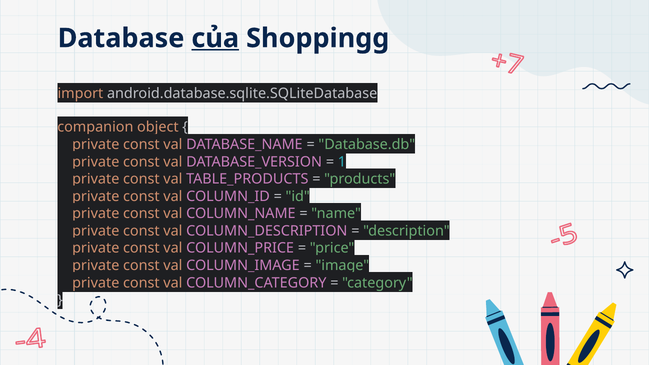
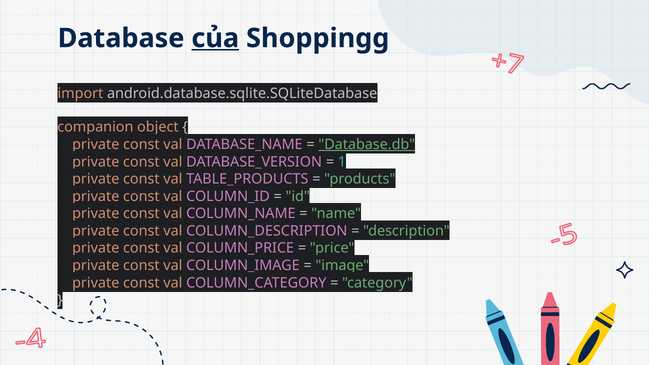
Database.db underline: none -> present
